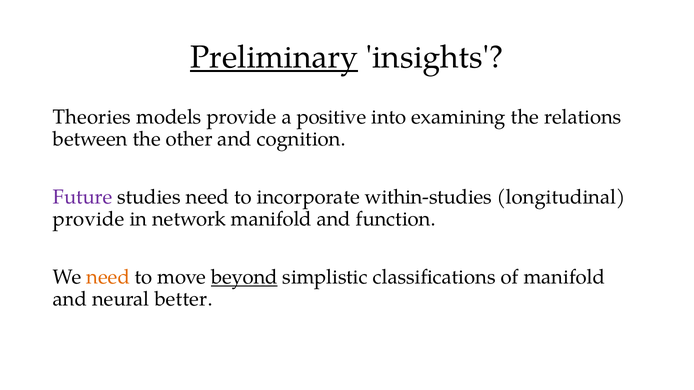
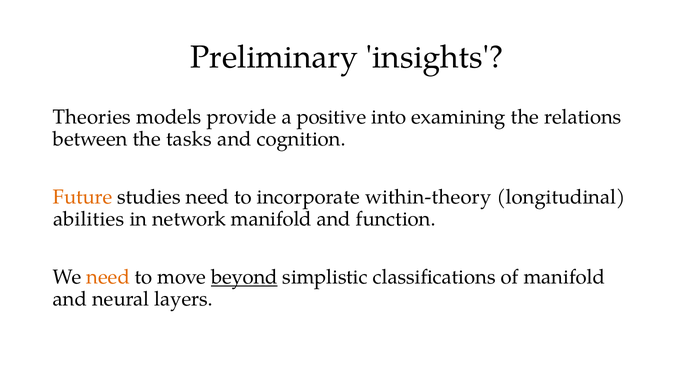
Preliminary underline: present -> none
other: other -> tasks
Future colour: purple -> orange
within-studies: within-studies -> within-theory
provide at (89, 219): provide -> abilities
better: better -> layers
